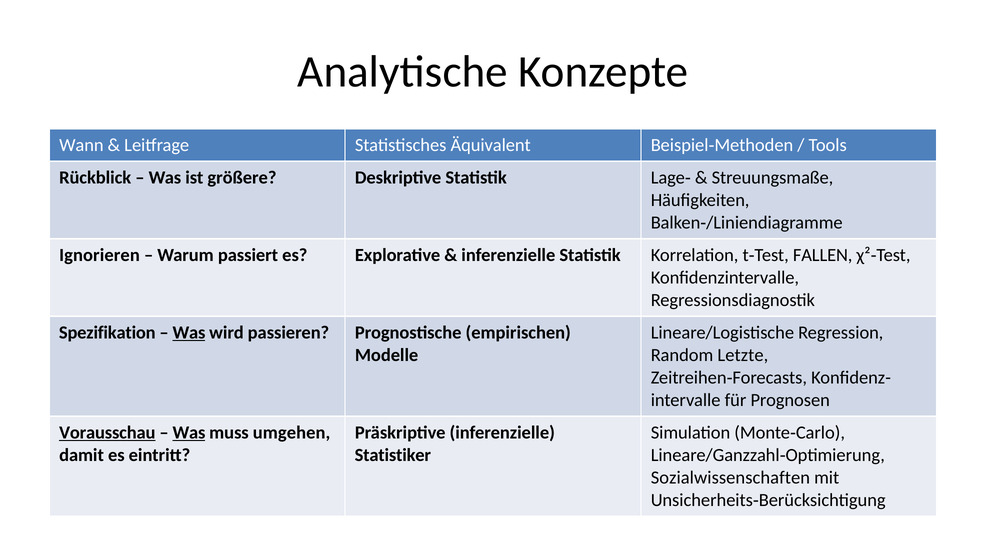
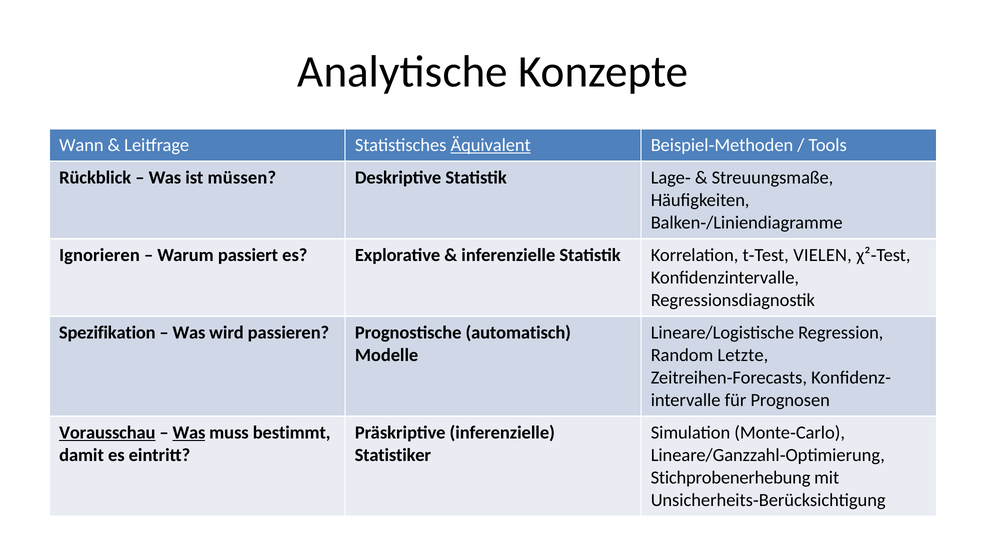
Äquivalent underline: none -> present
größere: größere -> müssen
FALLEN: FALLEN -> VIELEN
Was at (189, 332) underline: present -> none
empirischen: empirischen -> automatisch
umgehen: umgehen -> bestimmt
Sozialwissenschaften: Sozialwissenschaften -> Stichprobenerhebung
